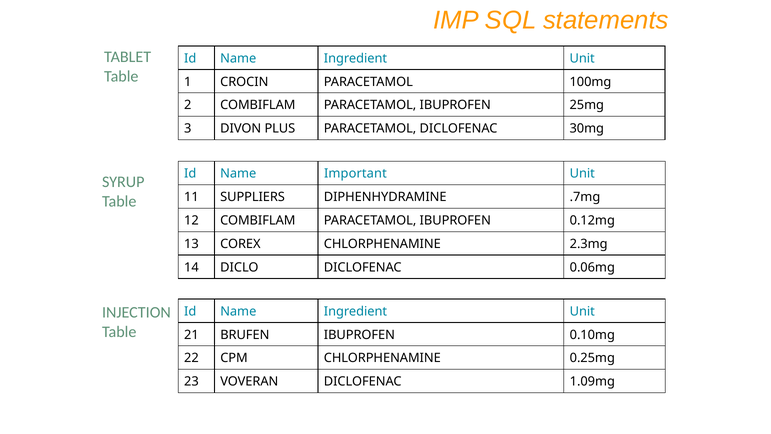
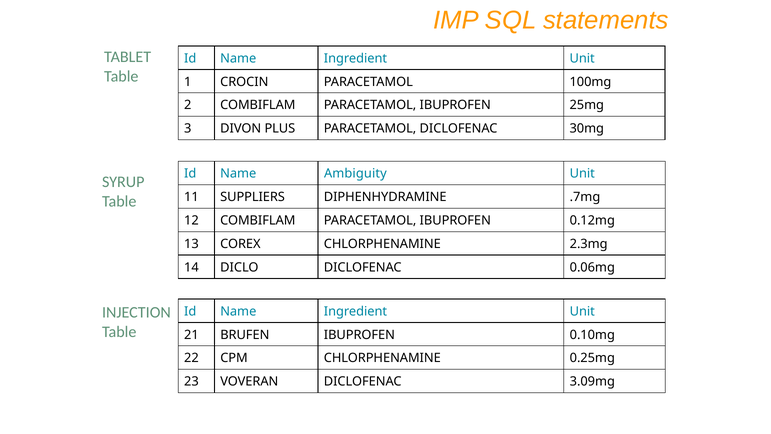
Important: Important -> Ambiguity
1.09mg: 1.09mg -> 3.09mg
